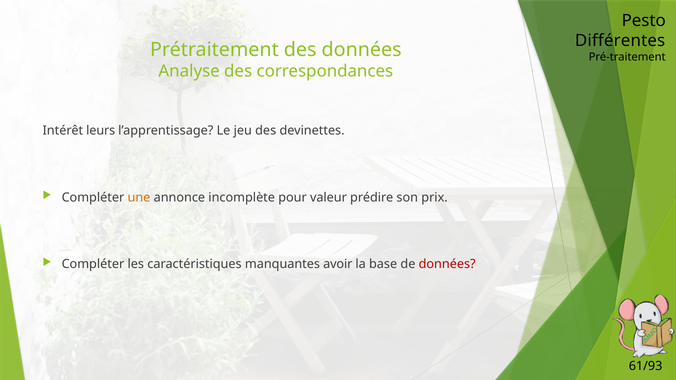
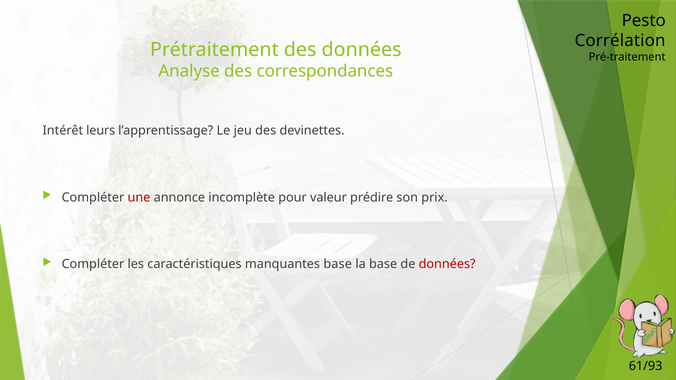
Différentes: Différentes -> Corrélation
une colour: orange -> red
manquantes avoir: avoir -> base
